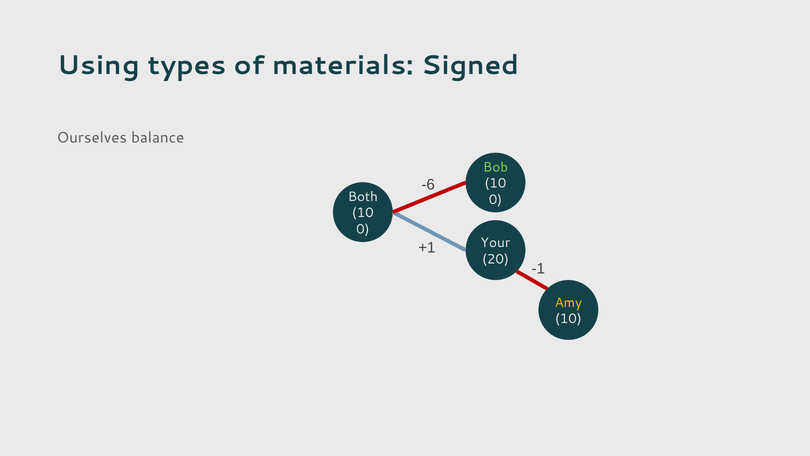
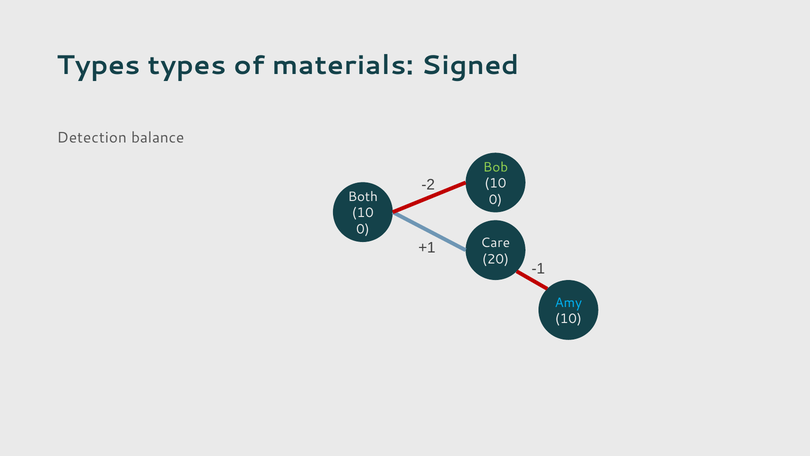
Using at (98, 65): Using -> Types
Ourselves: Ourselves -> Detection
-6: -6 -> -2
Your: Your -> Care
Amy colour: yellow -> light blue
